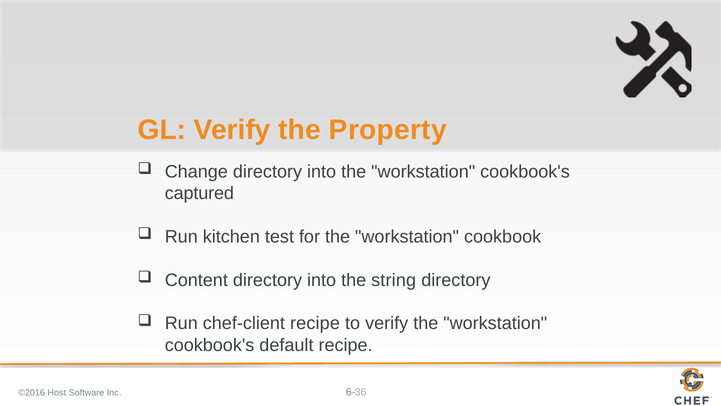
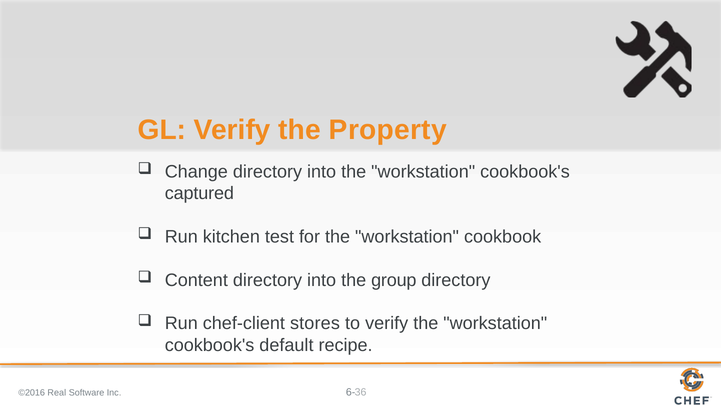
string: string -> group
chef-client recipe: recipe -> stores
Host: Host -> Real
